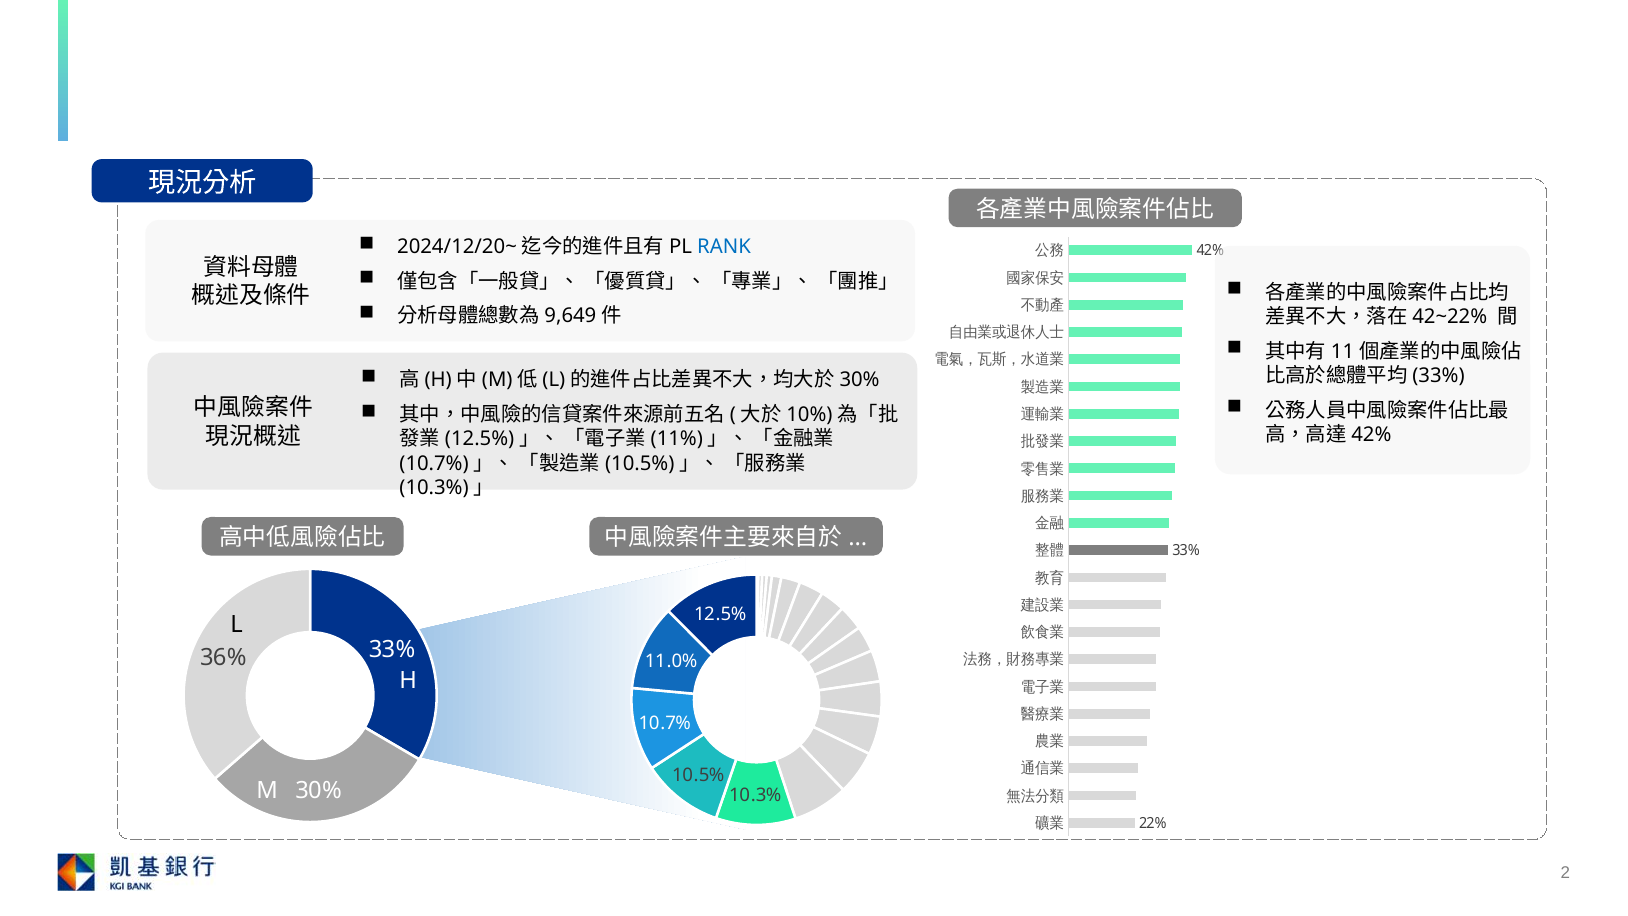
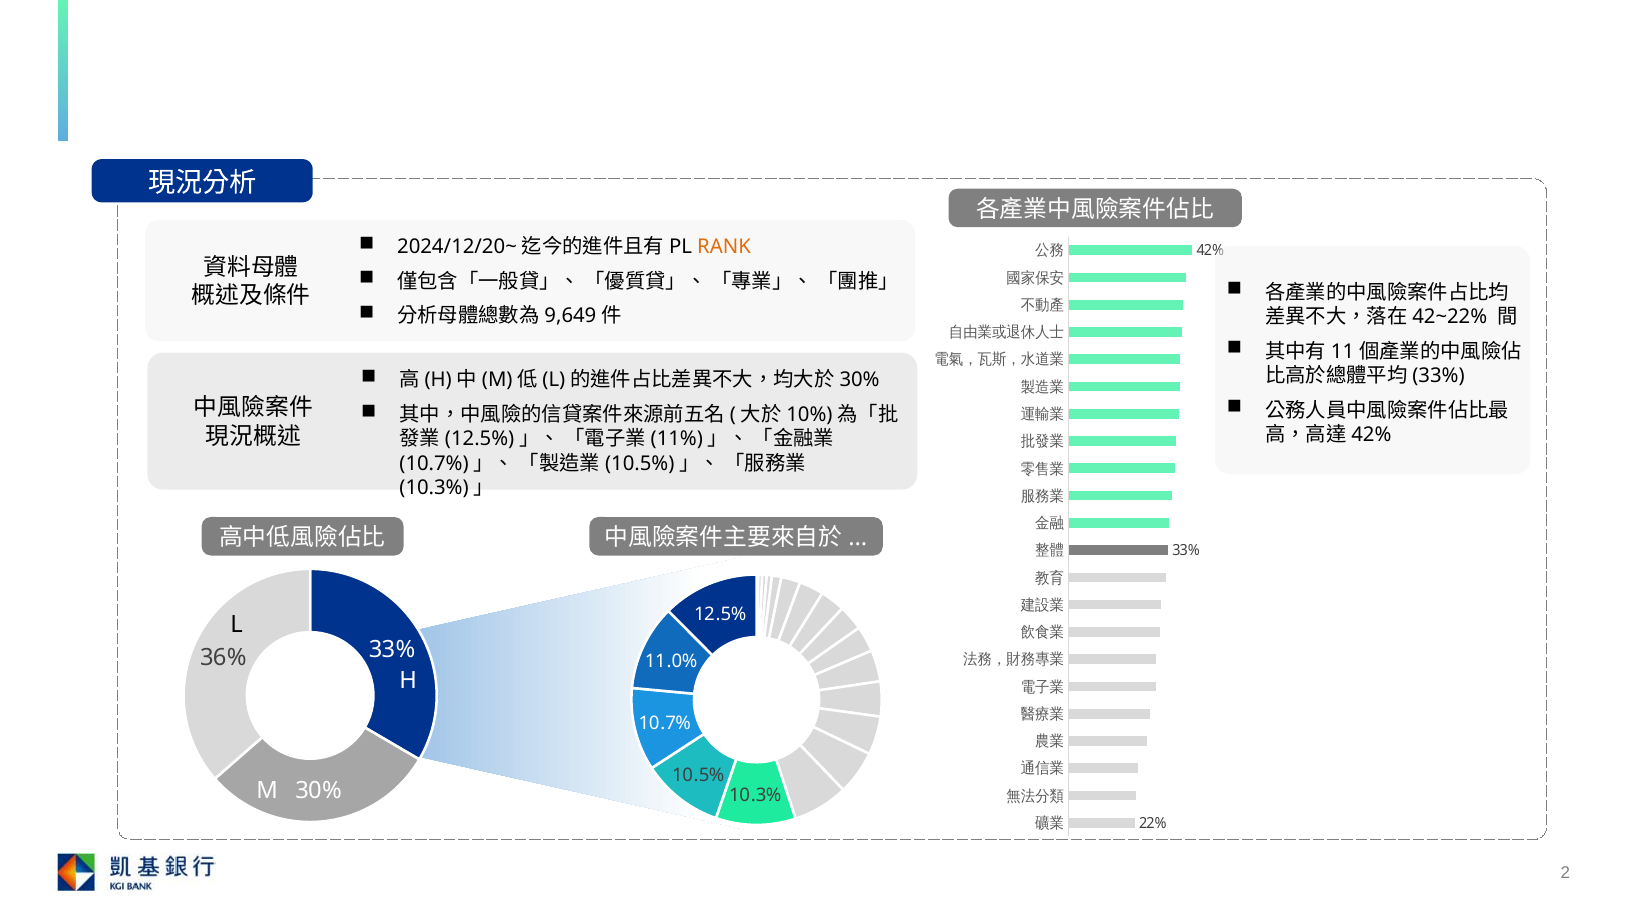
RANK colour: blue -> orange
